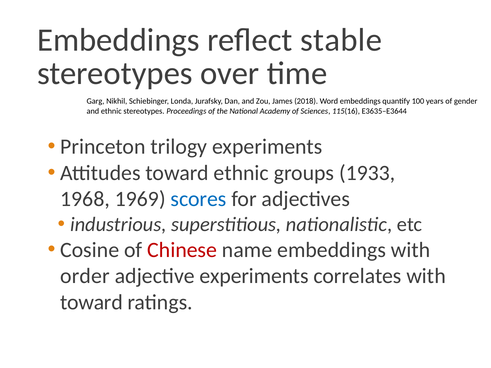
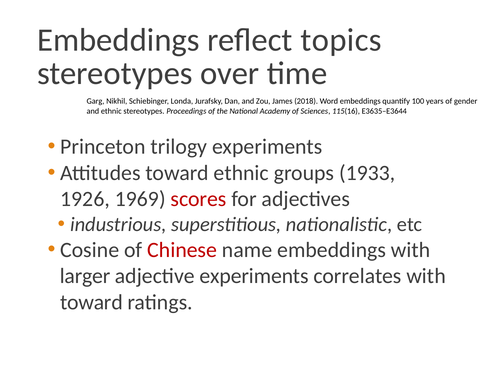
stable: stable -> topics
1968: 1968 -> 1926
scores colour: blue -> red
order: order -> larger
